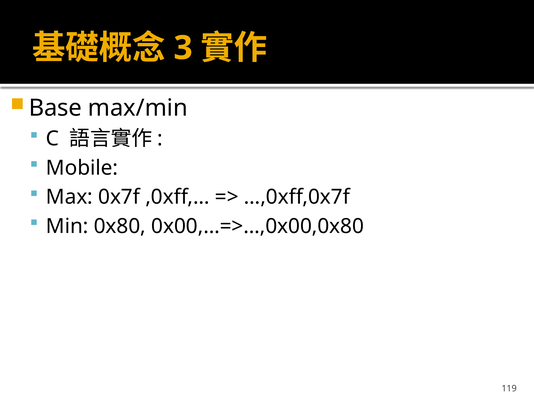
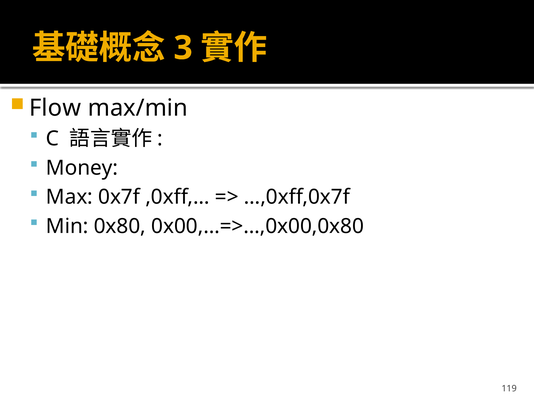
Base: Base -> Flow
Mobile: Mobile -> Money
